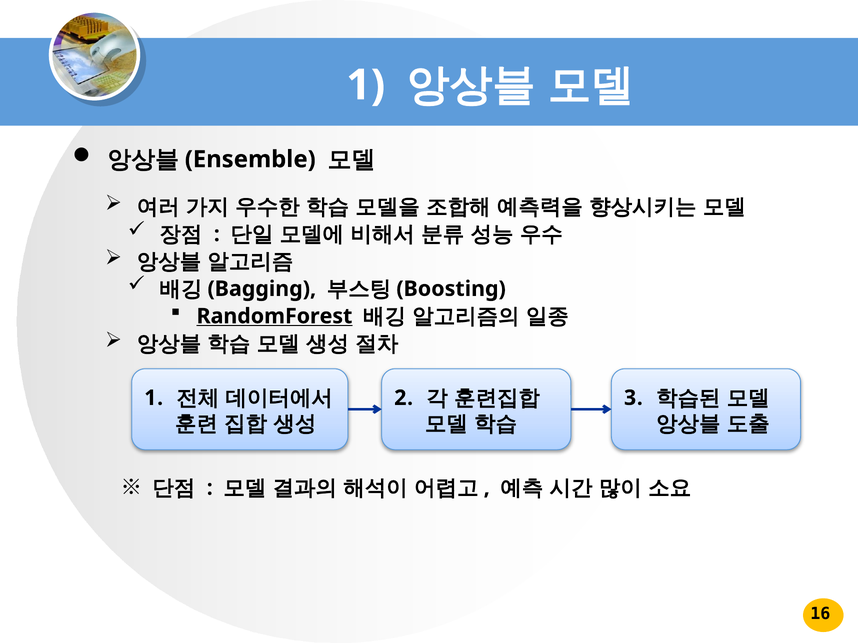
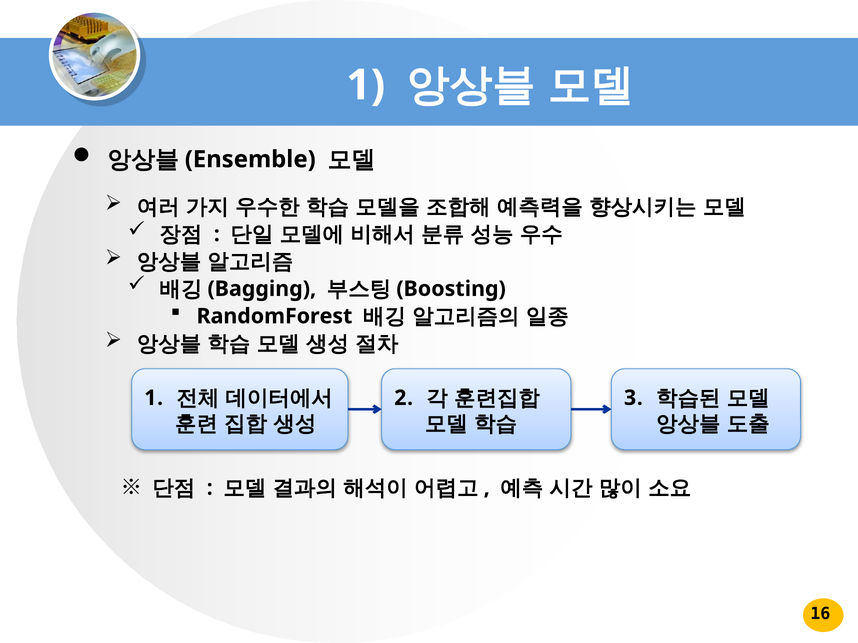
RandomForest underline: present -> none
